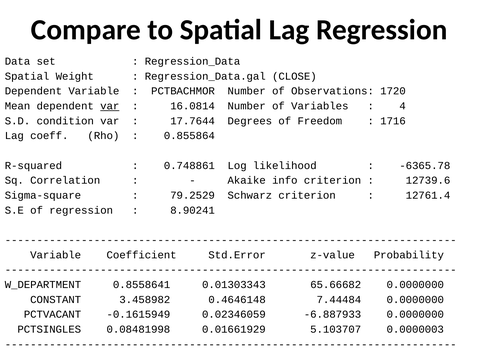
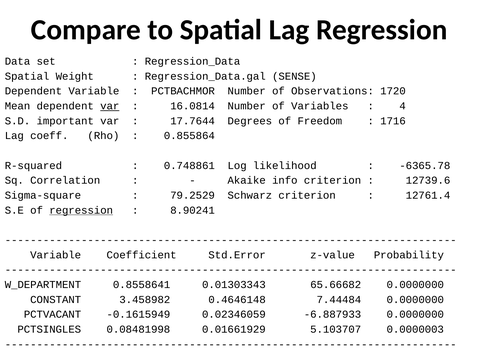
CLOSE: CLOSE -> SENSE
condition: condition -> important
regression at (81, 210) underline: none -> present
